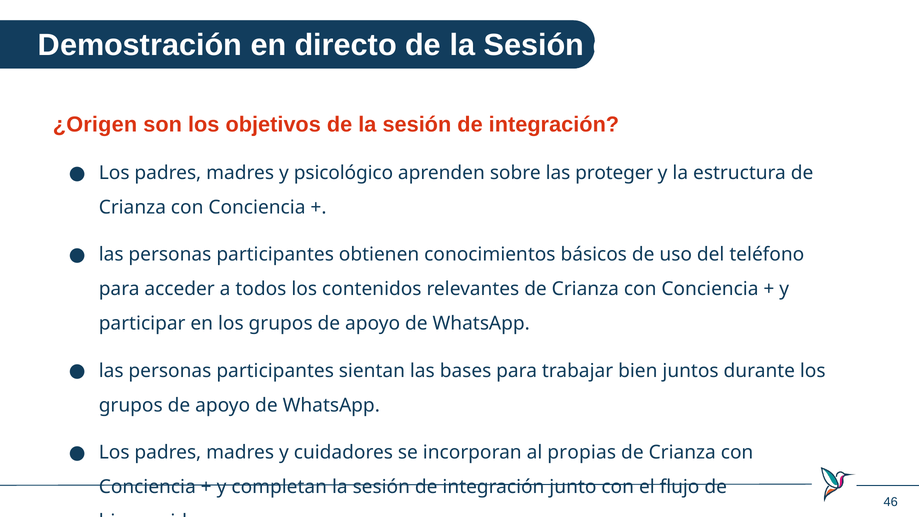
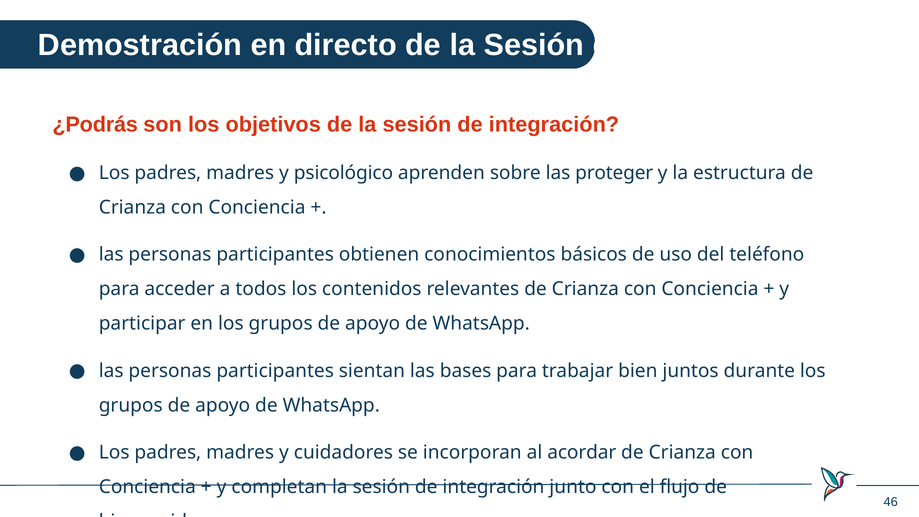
¿Origen: ¿Origen -> ¿Podrás
propias: propias -> acordar
